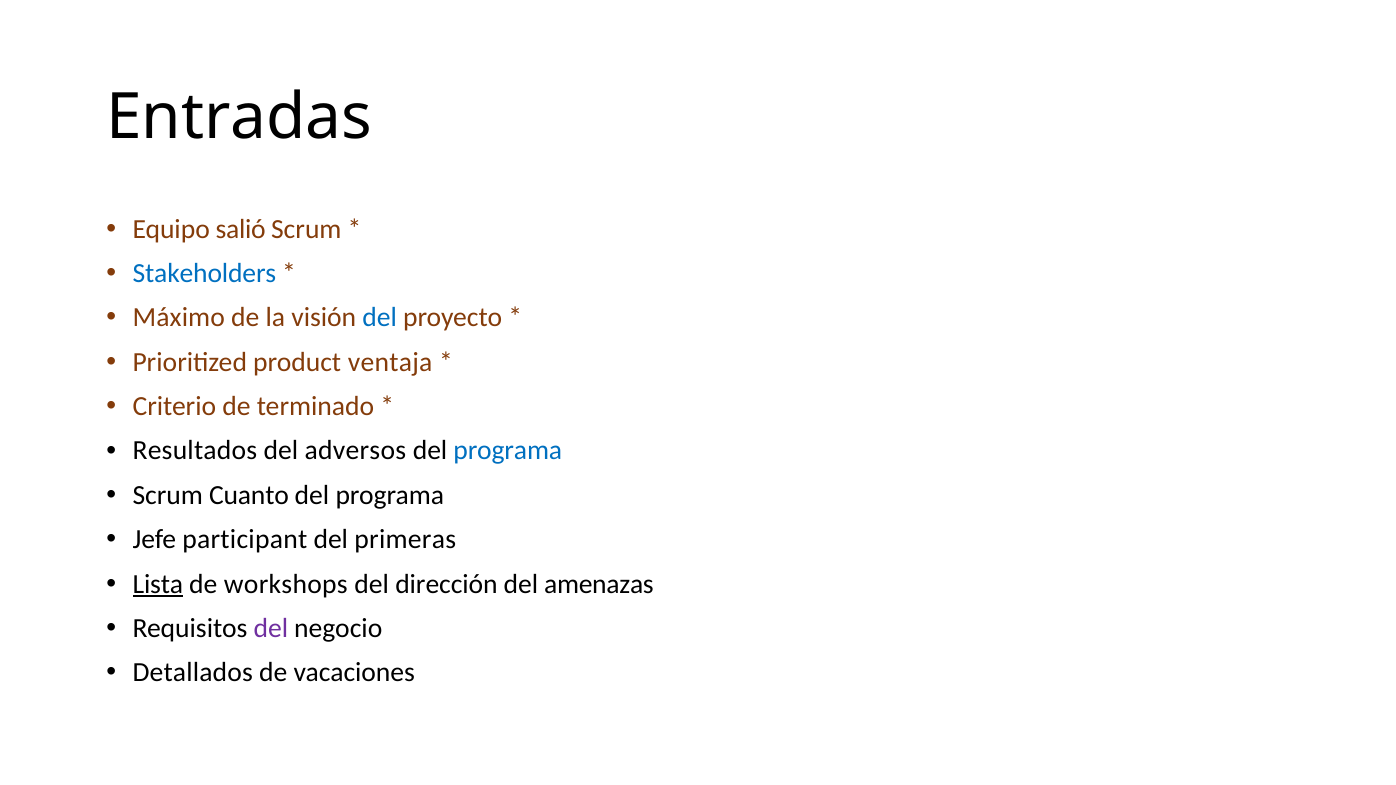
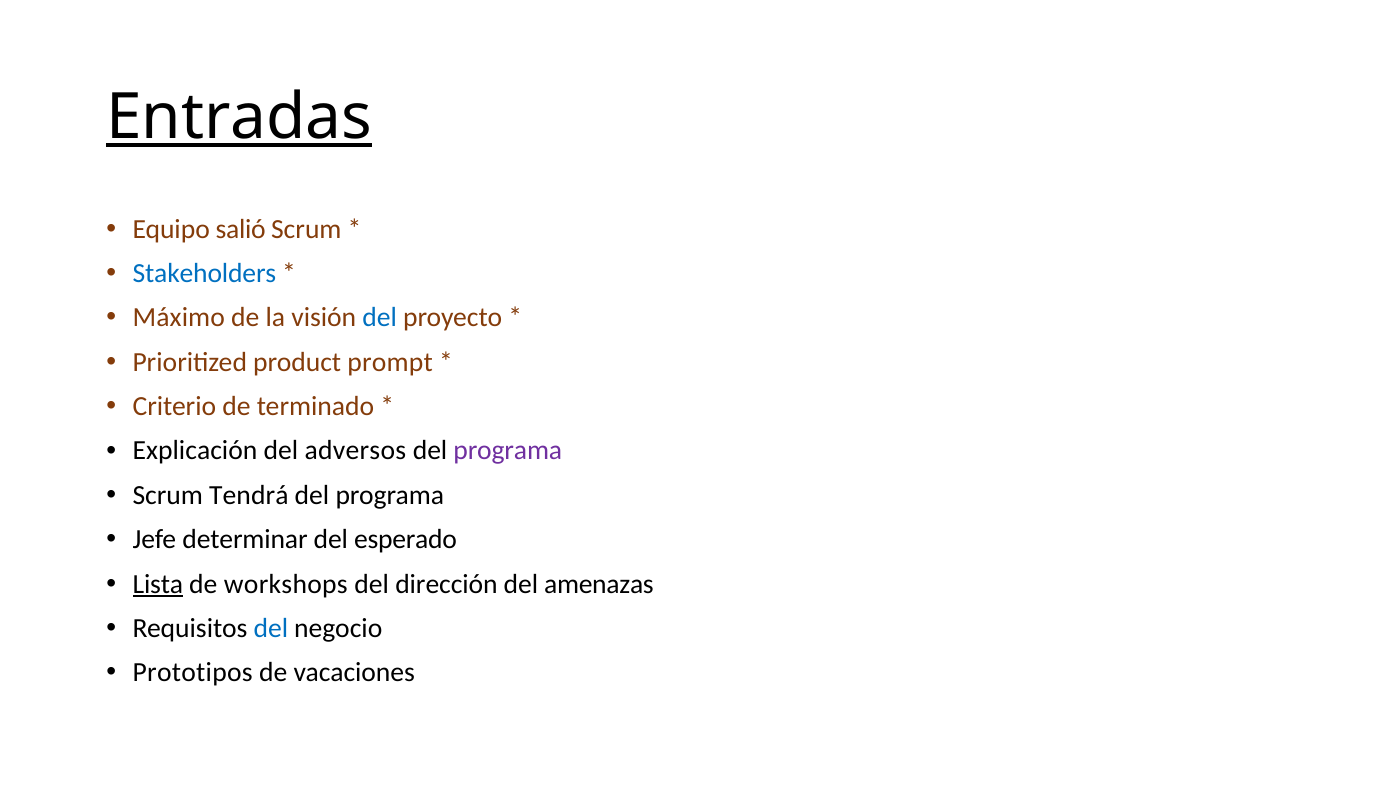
Entradas underline: none -> present
ventaja: ventaja -> prompt
Resultados: Resultados -> Explicación
programa at (508, 451) colour: blue -> purple
Cuanto: Cuanto -> Tendrá
participant: participant -> determinar
primeras: primeras -> esperado
del at (271, 629) colour: purple -> blue
Detallados: Detallados -> Prototipos
